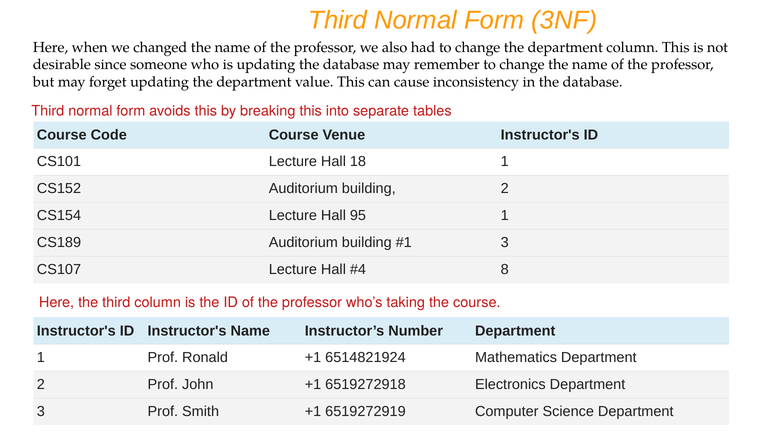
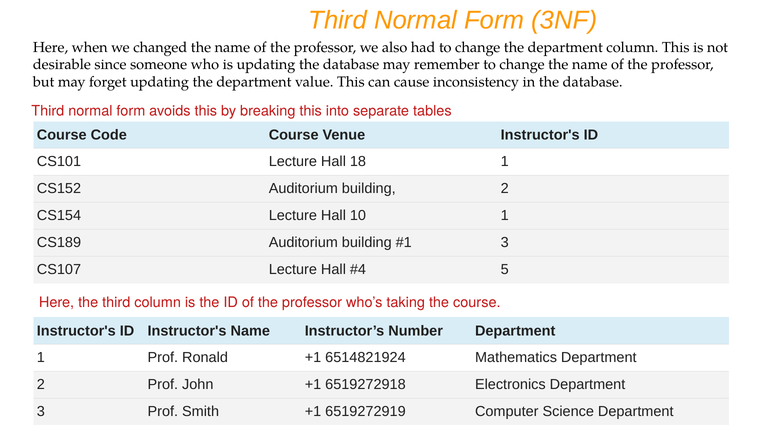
95: 95 -> 10
8: 8 -> 5
